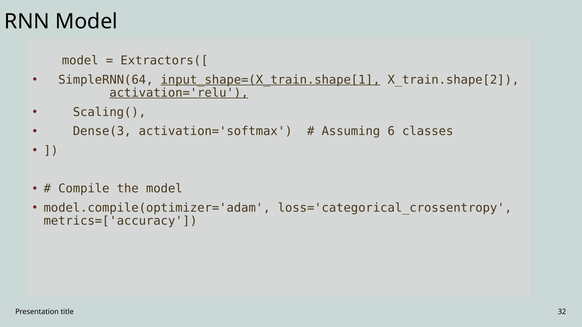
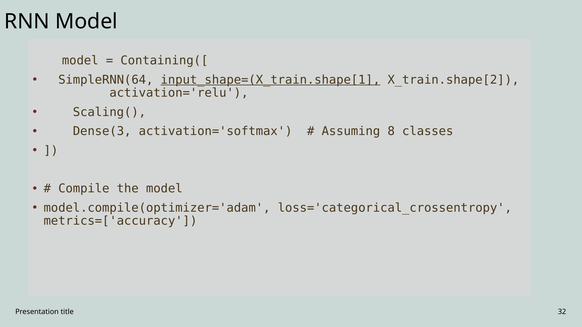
Extractors([: Extractors([ -> Containing([
activation='relu underline: present -> none
6: 6 -> 8
